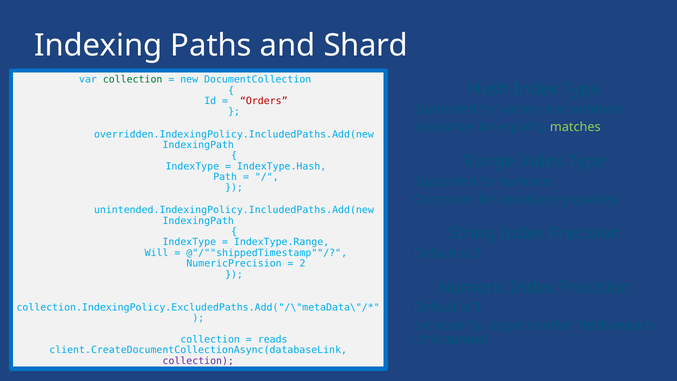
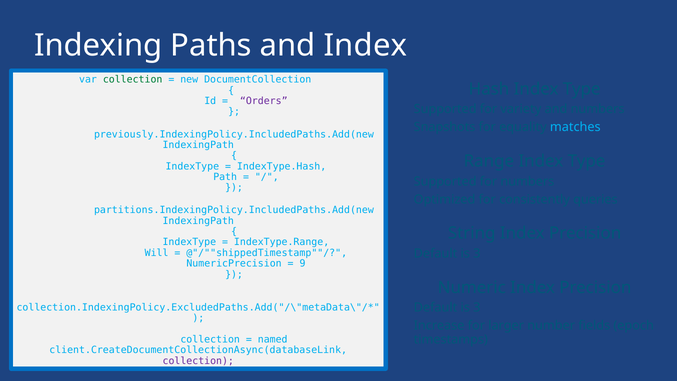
and Shard: Shard -> Index
Orders colour: red -> purple
matches colour: light green -> light blue
overridden.IndexingPolicy.IncludedPaths.Add(new: overridden.IndexingPolicy.IncludedPaths.Add(new -> previously.IndexingPolicy.IncludedPaths.Add(new
unintended.IndexingPolicy.IncludedPaths.Add(new: unintended.IndexingPolicy.IncludedPaths.Add(new -> partitions.IndexingPolicy.IncludedPaths.Add(new
2: 2 -> 9
reads: reads -> named
